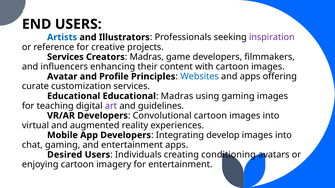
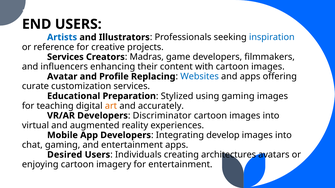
inspiration colour: purple -> blue
Principles: Principles -> Replacing
Educational Educational: Educational -> Preparation
Madras at (177, 96): Madras -> Stylized
art colour: purple -> orange
guidelines: guidelines -> accurately
Convolutional: Convolutional -> Discriminator
conditioning: conditioning -> architectures
